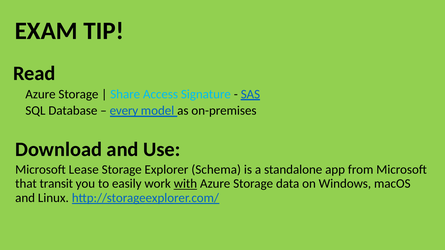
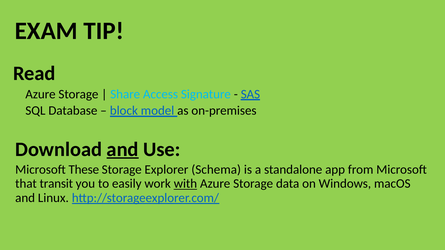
every: every -> block
and at (123, 150) underline: none -> present
Lease: Lease -> These
